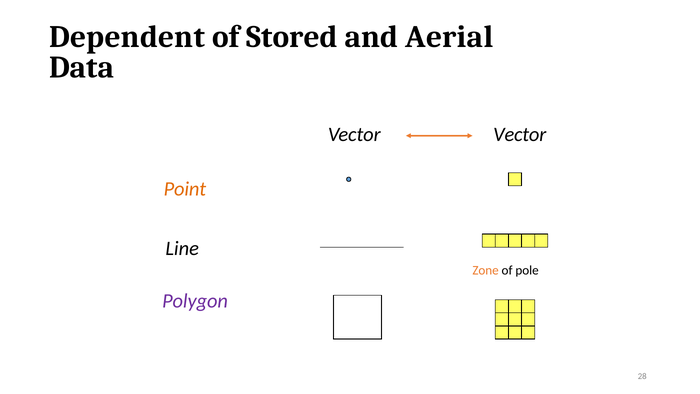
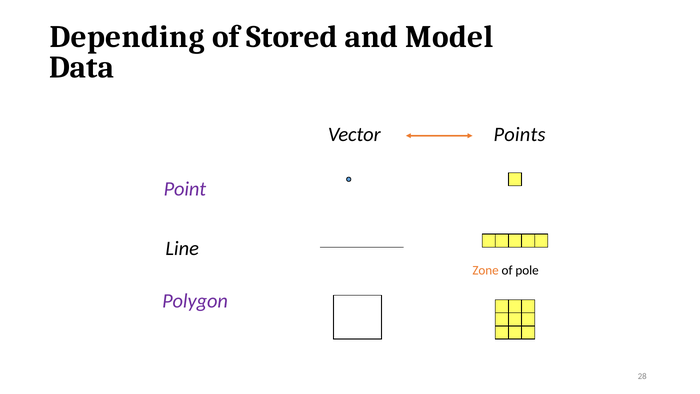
Dependent: Dependent -> Depending
Aerial: Aerial -> Model
Vector Vector: Vector -> Points
Point colour: orange -> purple
